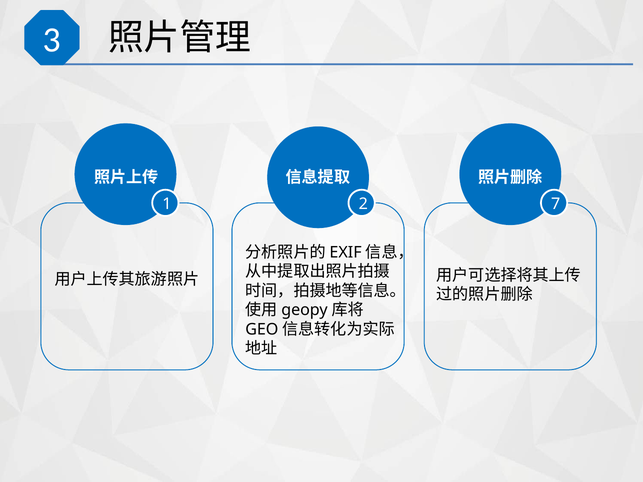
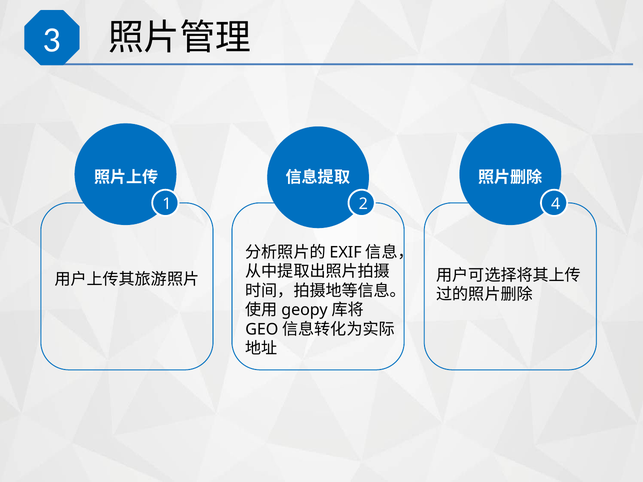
7: 7 -> 4
